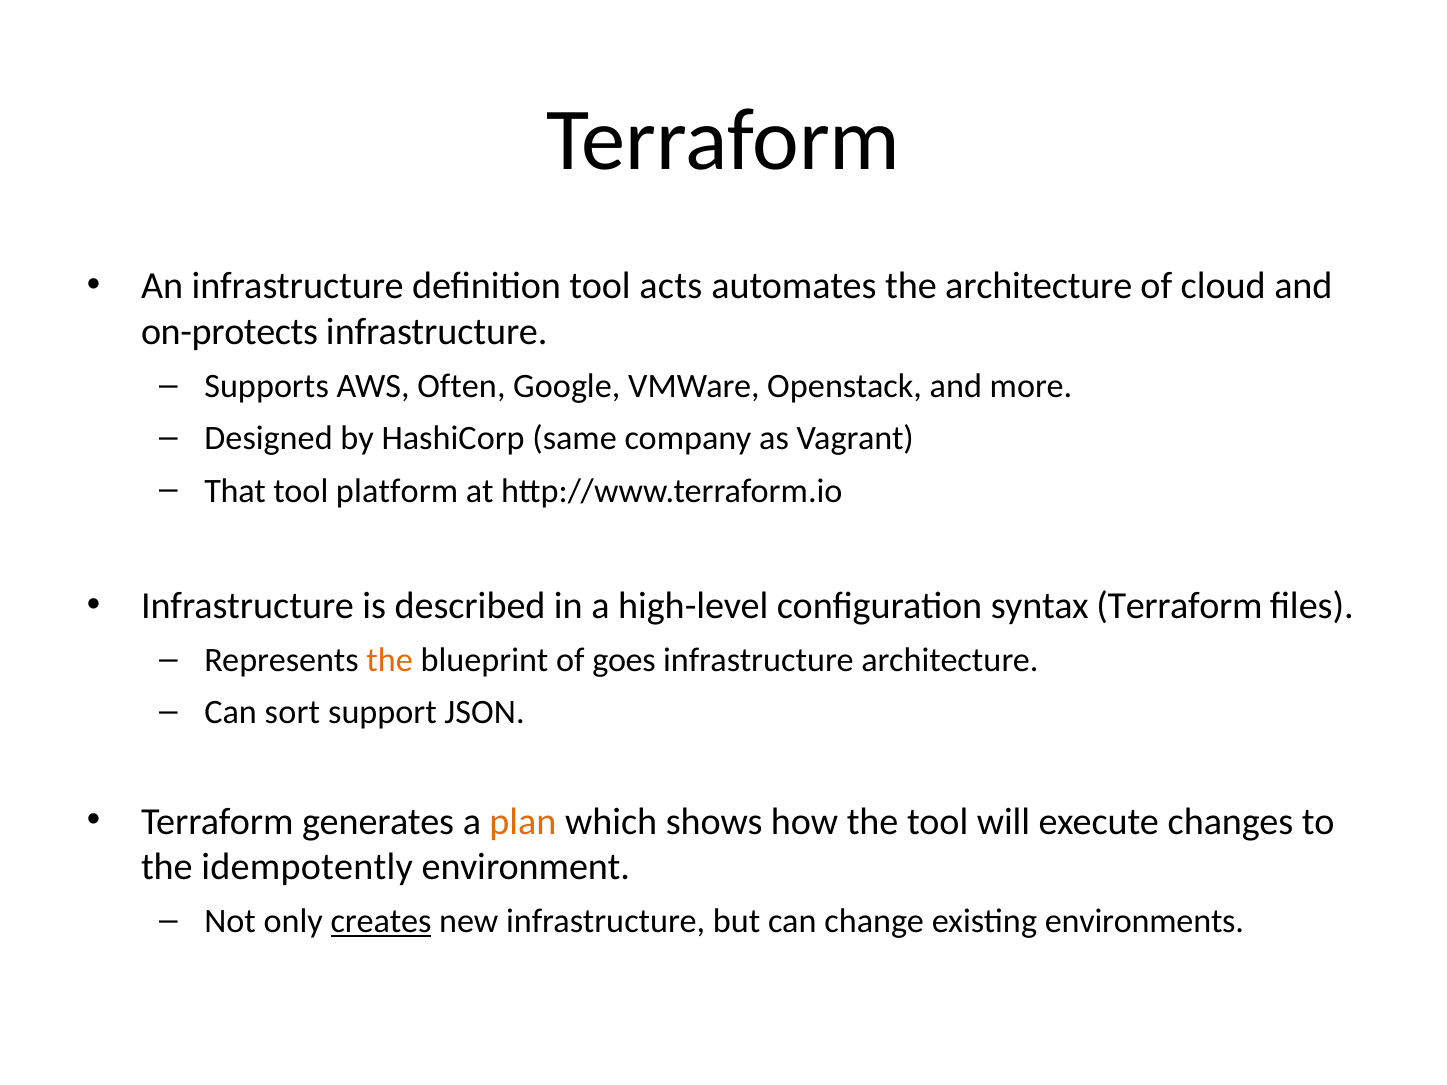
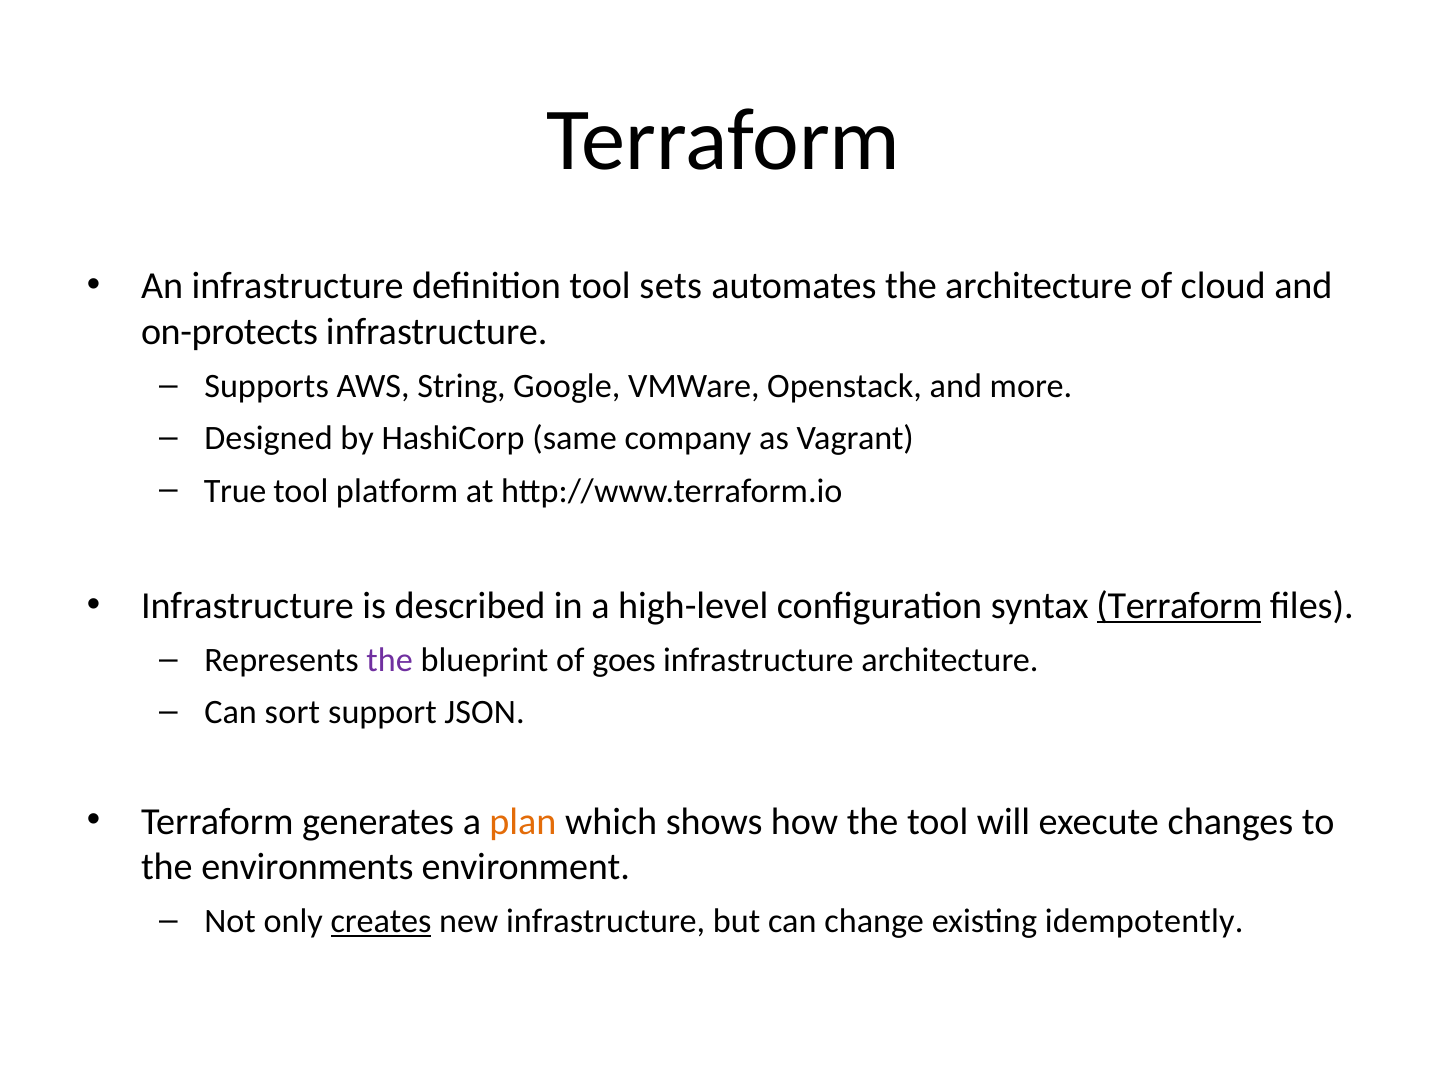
acts: acts -> sets
Often: Often -> String
That: That -> True
Terraform at (1179, 606) underline: none -> present
the at (390, 660) colour: orange -> purple
idempotently: idempotently -> environments
environments: environments -> idempotently
